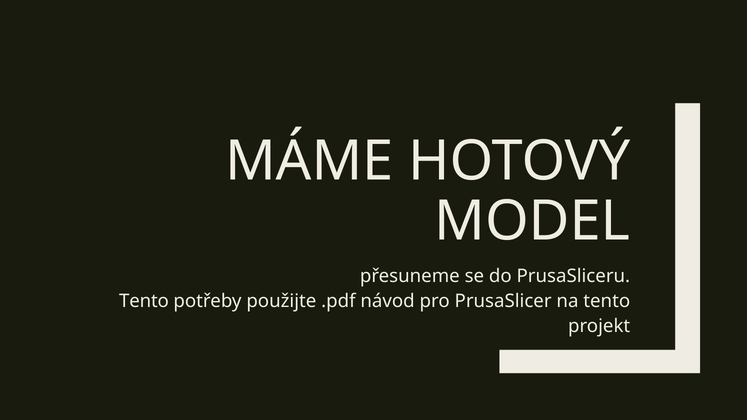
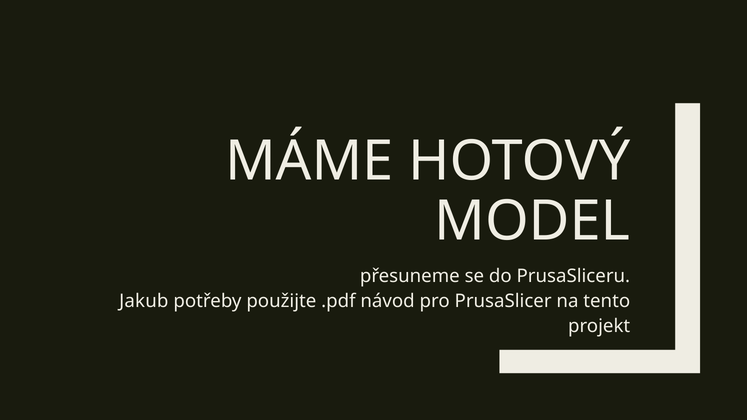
Tento at (144, 301): Tento -> Jakub
